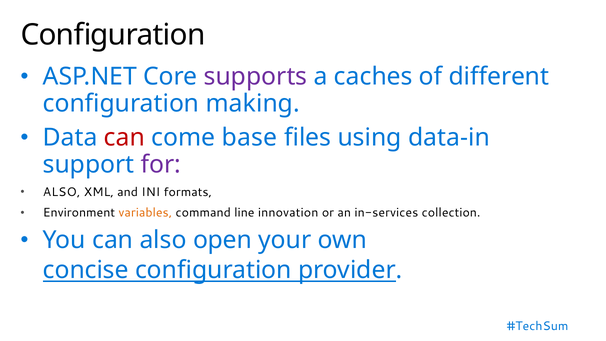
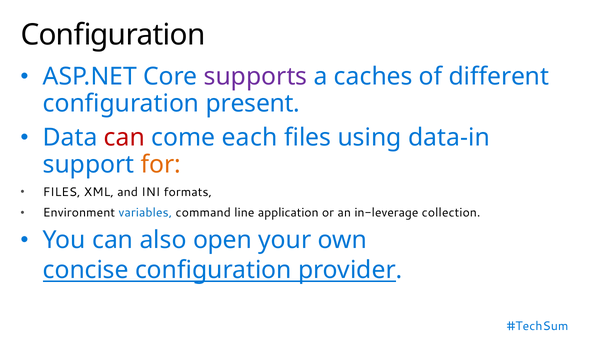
making: making -> present
base: base -> each
for colour: purple -> orange
ALSO at (62, 192): ALSO -> FILES
variables colour: orange -> blue
innovation: innovation -> application
in-services: in-services -> in-leverage
